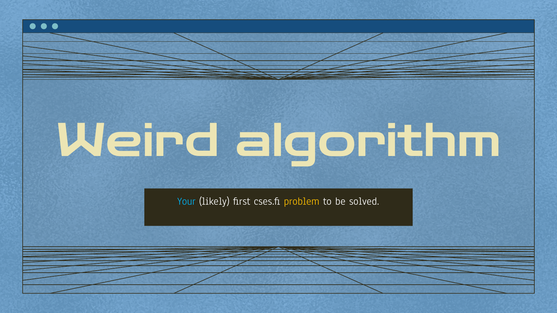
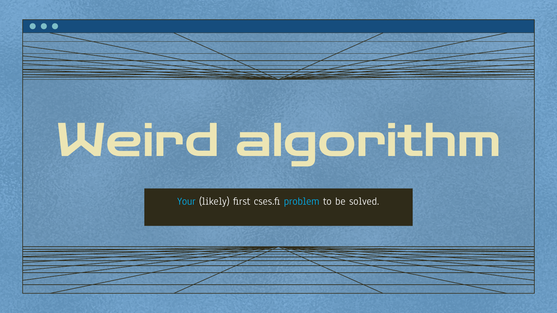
problem colour: yellow -> light blue
